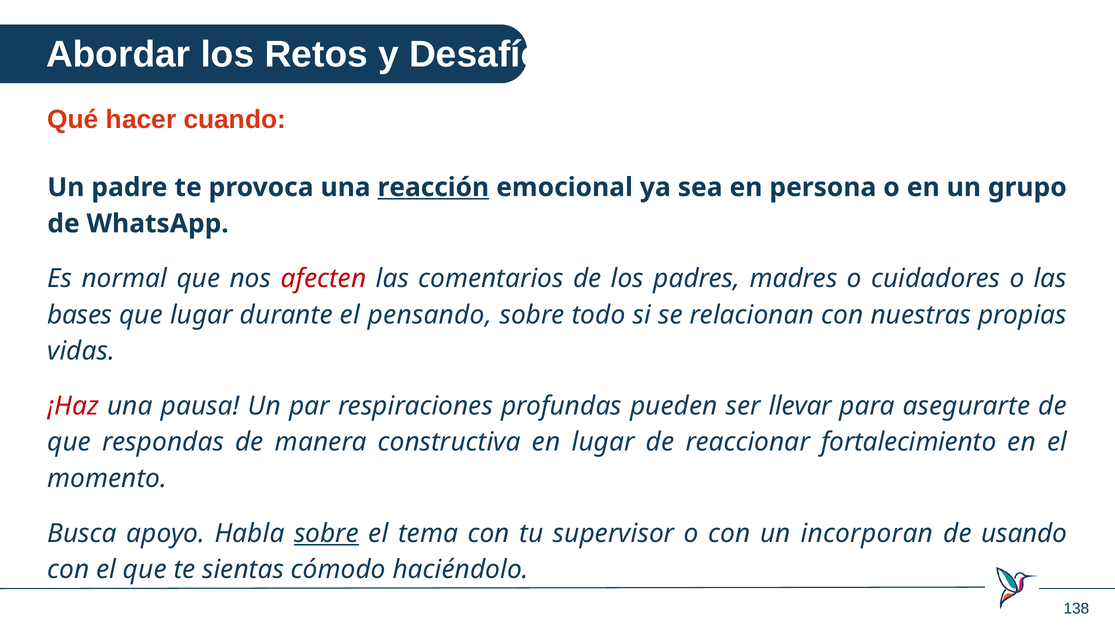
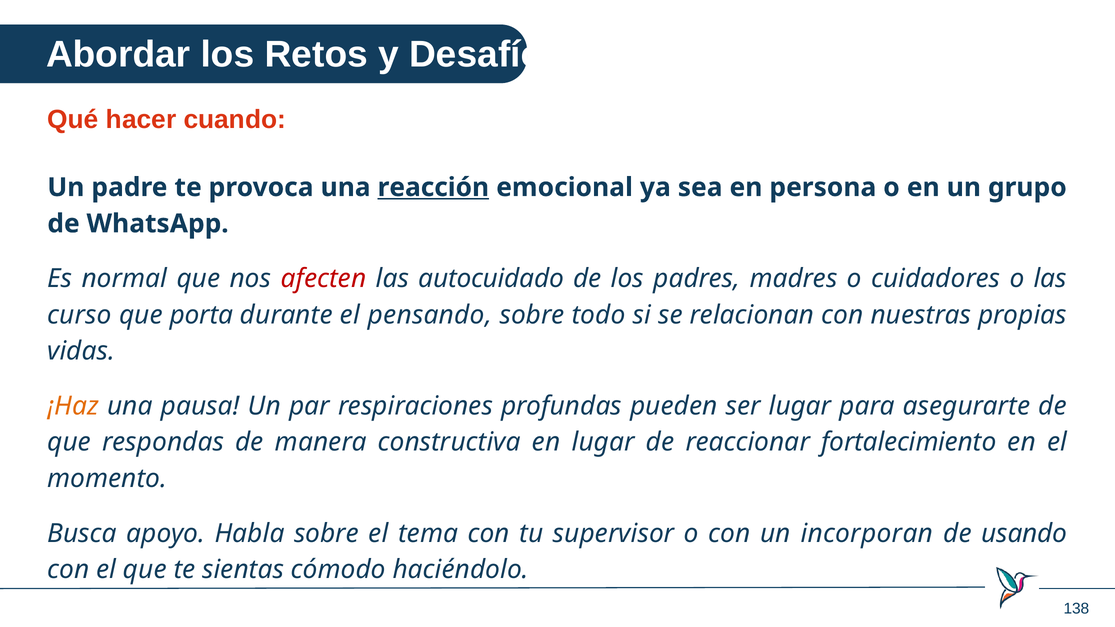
comentarios: comentarios -> autocuidado
bases: bases -> curso
que lugar: lugar -> porta
¡Haz colour: red -> orange
ser llevar: llevar -> lugar
sobre at (327, 534) underline: present -> none
